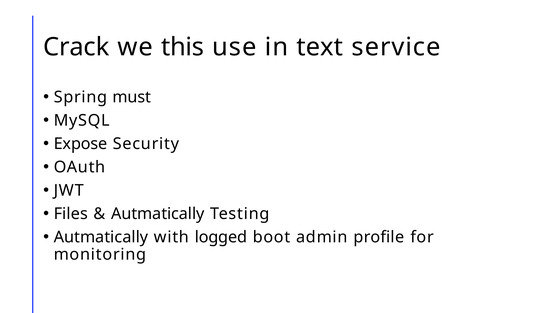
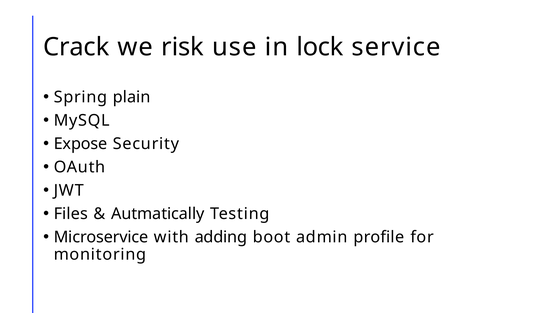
this: this -> risk
text: text -> lock
must: must -> plain
Autmatically at (101, 237): Autmatically -> Microservice
logged: logged -> adding
